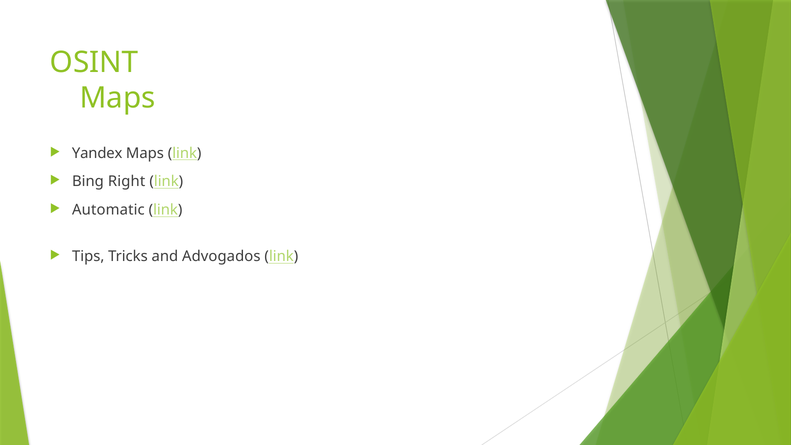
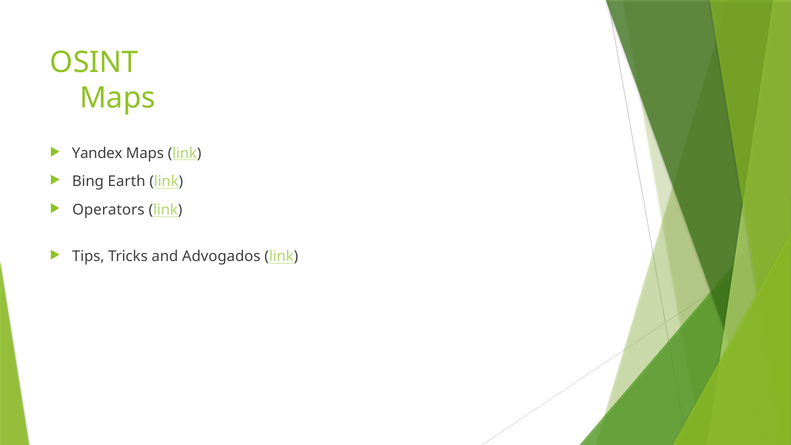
Right: Right -> Earth
Automatic: Automatic -> Operators
